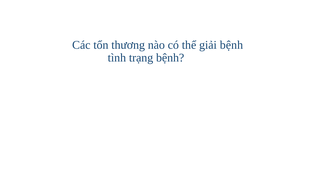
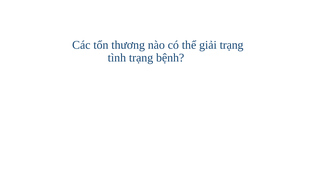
giải bệnh: bệnh -> trạng
